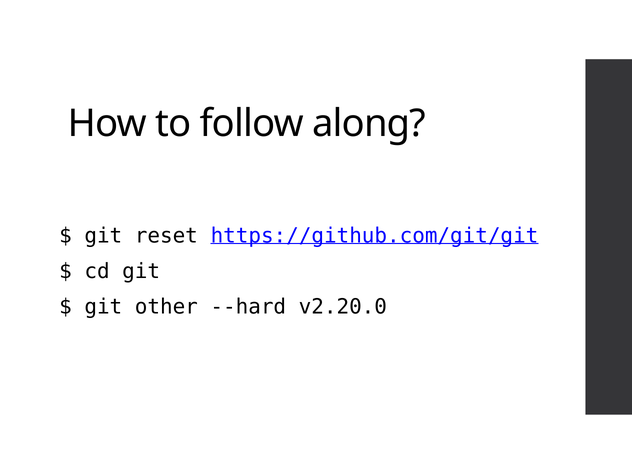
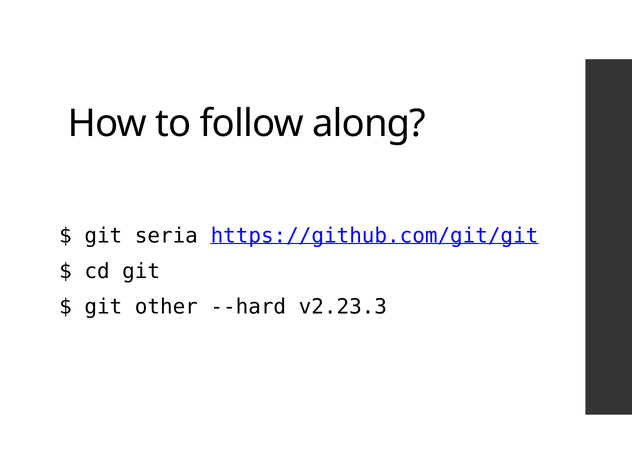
reset: reset -> seria
v2.20.0: v2.20.0 -> v2.23.3
